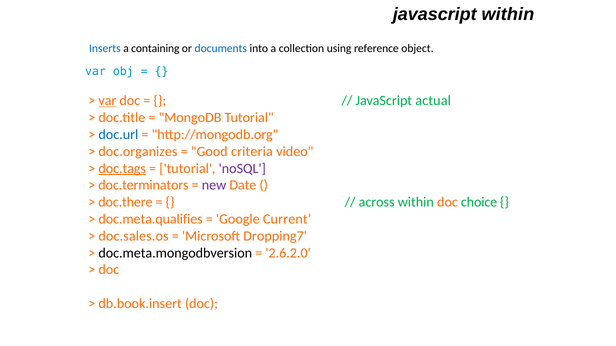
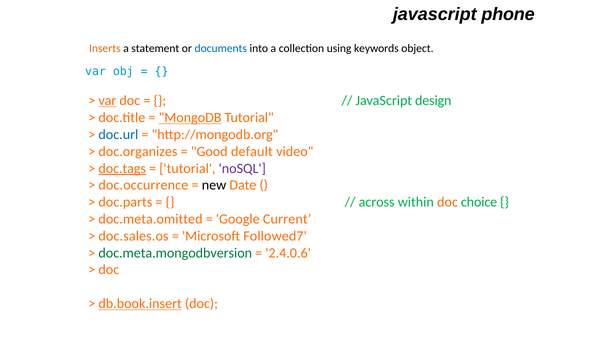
javascript within: within -> phone
Inserts colour: blue -> orange
containing: containing -> statement
reference: reference -> keywords
actual: actual -> design
MongoDB underline: none -> present
criteria: criteria -> default
doc.terminators: doc.terminators -> doc.occurrence
new colour: purple -> black
doc.there: doc.there -> doc.parts
doc.meta.qualifies: doc.meta.qualifies -> doc.meta.omitted
Dropping7: Dropping7 -> Followed7
doc.meta.mongodbversion colour: black -> green
2.6.2.0: 2.6.2.0 -> 2.4.0.6
db.book.insert underline: none -> present
